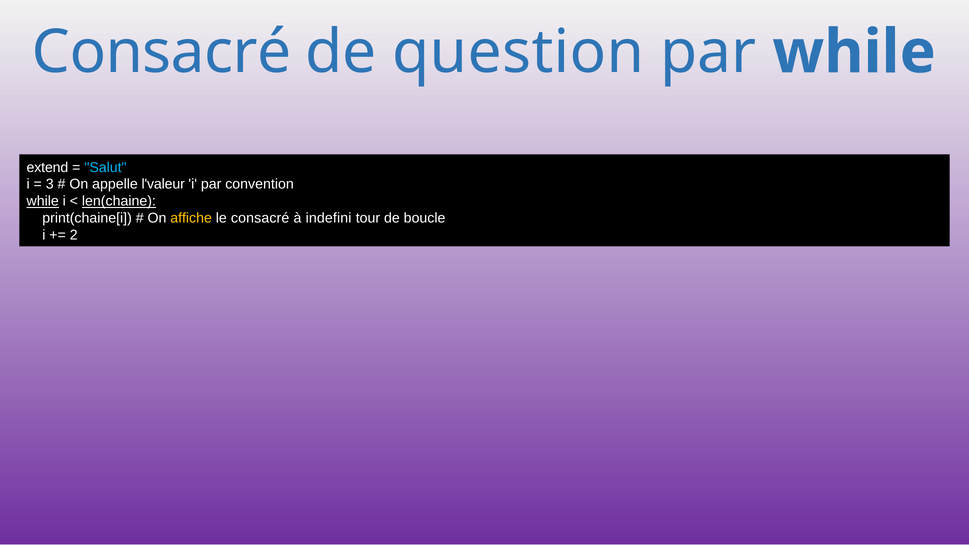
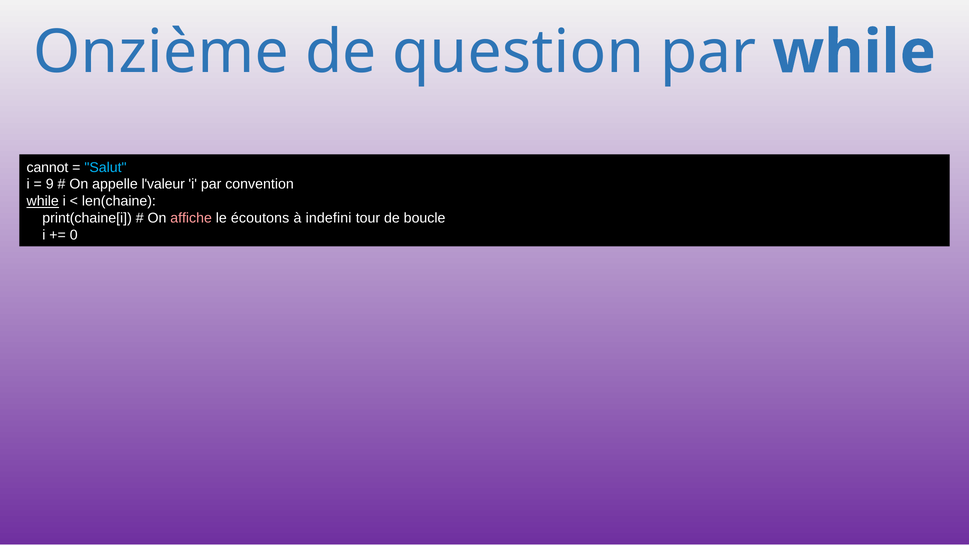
Consacré at (162, 52): Consacré -> Onzième
extend: extend -> cannot
3: 3 -> 9
len(chaine underline: present -> none
affiche colour: yellow -> pink
le consacré: consacré -> écoutons
2: 2 -> 0
